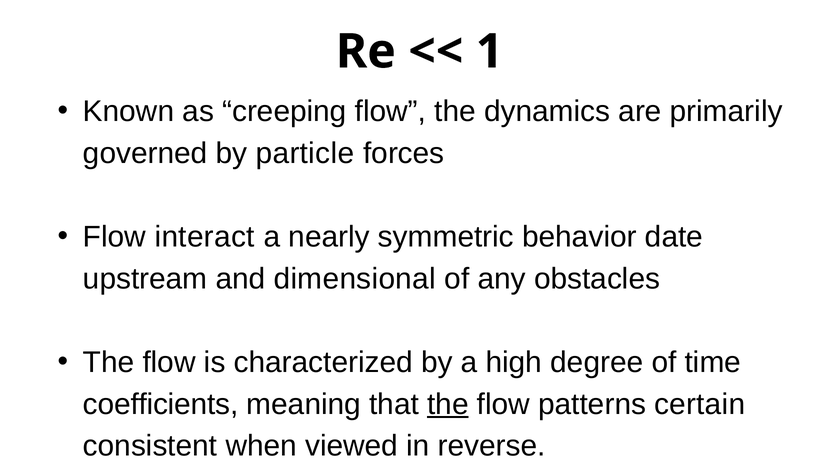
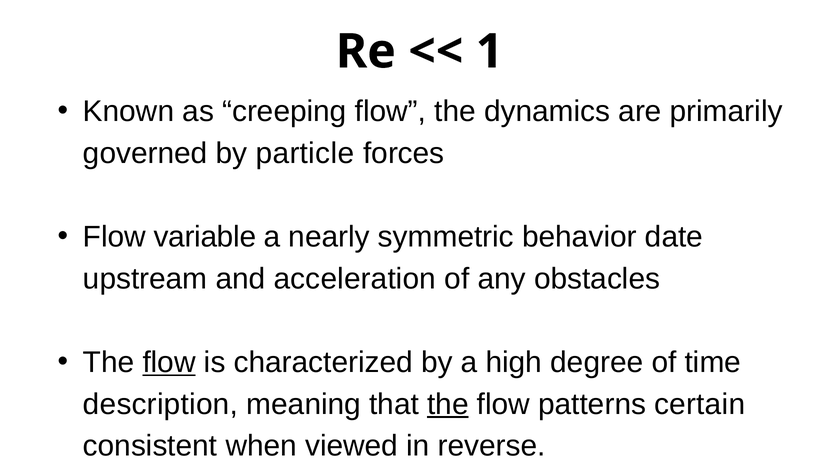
interact: interact -> variable
dimensional: dimensional -> acceleration
flow at (169, 362) underline: none -> present
coefficients: coefficients -> description
